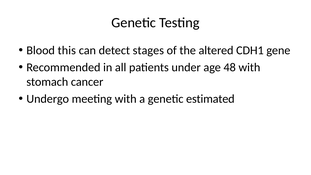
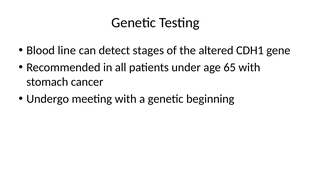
this: this -> line
48: 48 -> 65
estimated: estimated -> beginning
